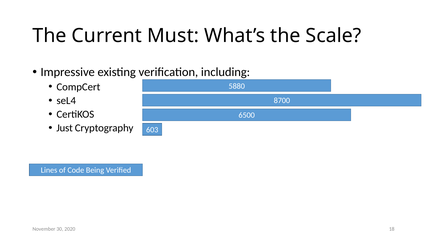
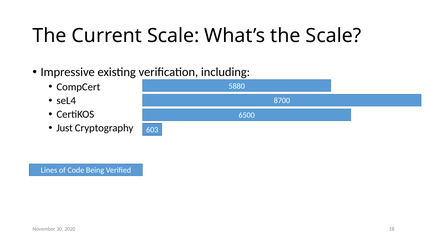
Current Must: Must -> Scale
